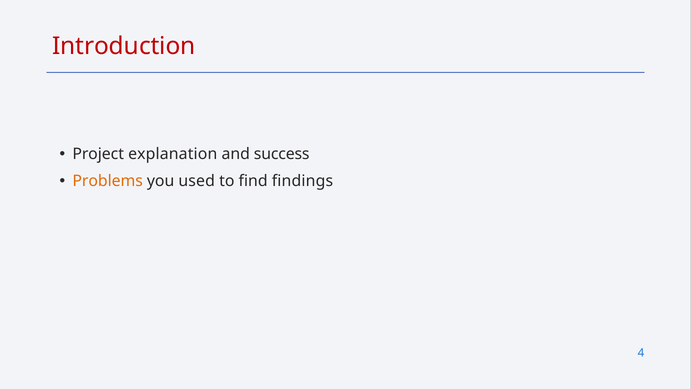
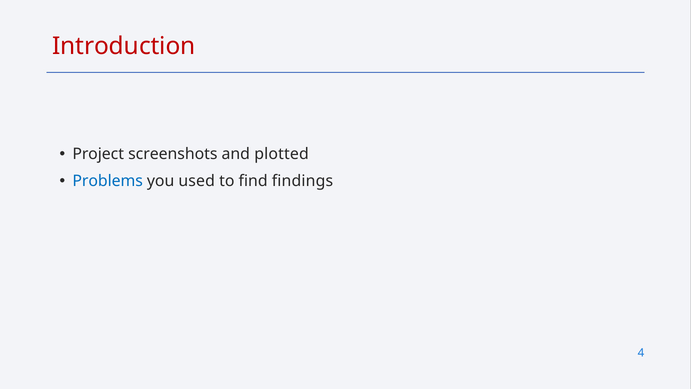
explanation: explanation -> screenshots
success: success -> plotted
Problems colour: orange -> blue
